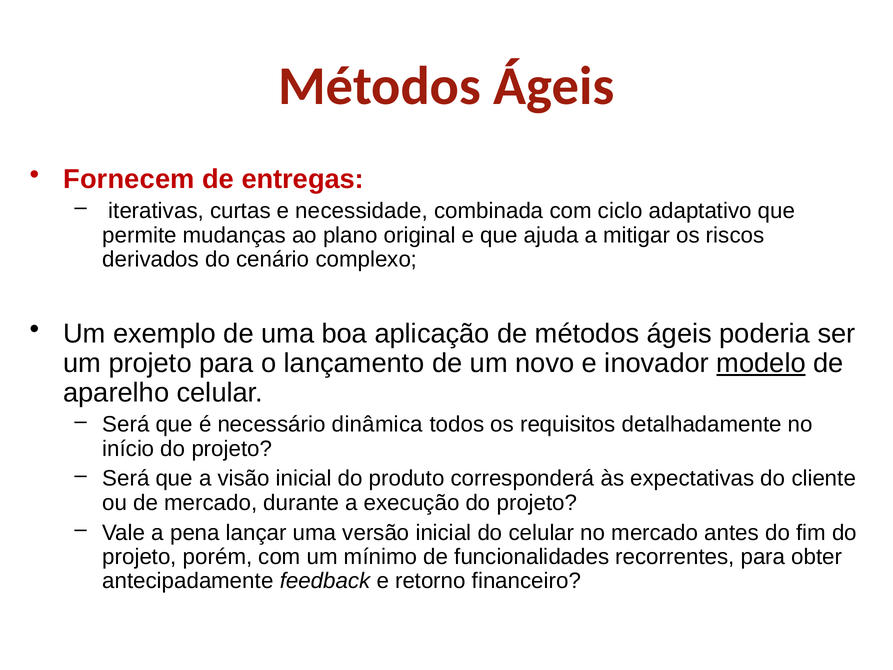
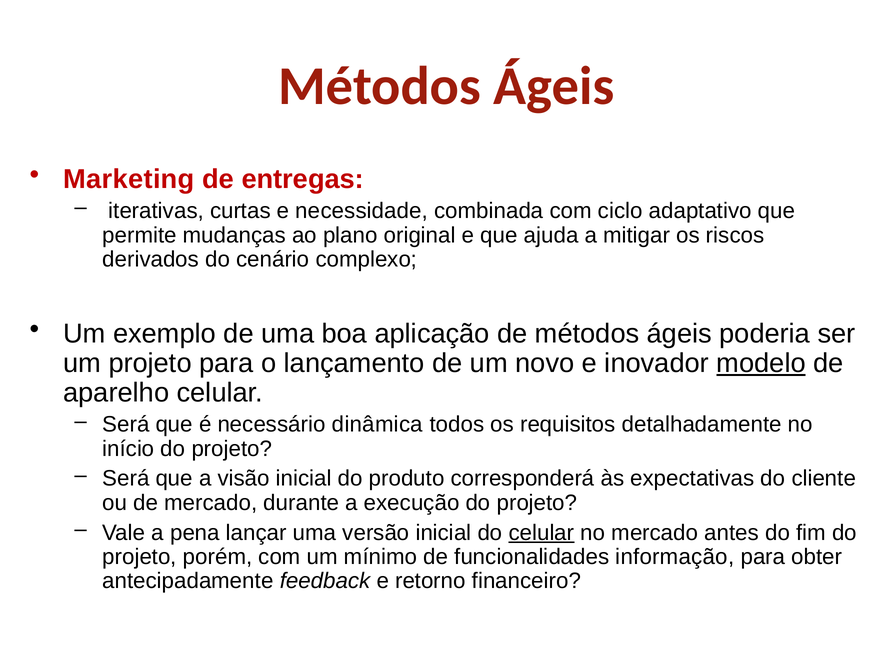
Fornecem: Fornecem -> Marketing
celular at (541, 532) underline: none -> present
recorrentes: recorrentes -> informação
